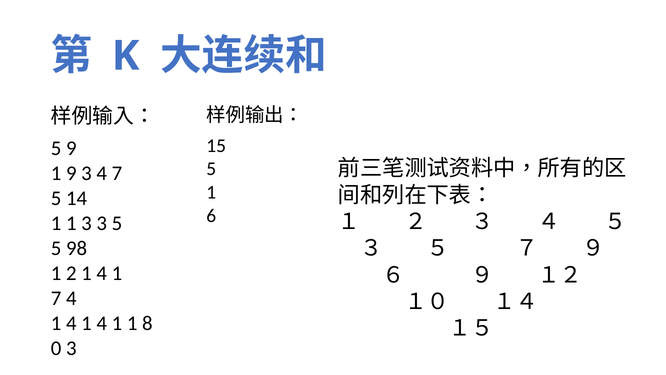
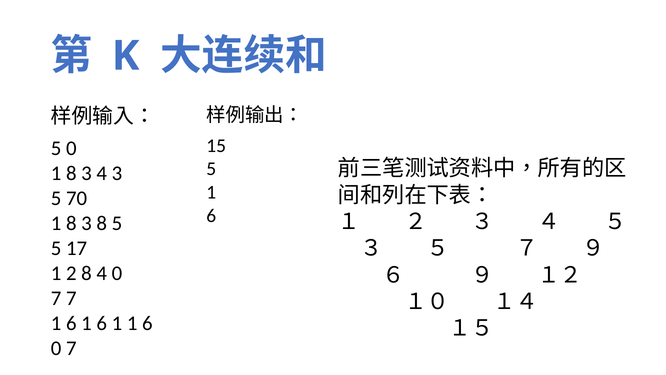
5 9: 9 -> 0
9 at (71, 173): 9 -> 8
4 7: 7 -> 3
14: 14 -> 70
1 at (71, 223): 1 -> 8
3 3: 3 -> 8
98: 98 -> 17
2 1: 1 -> 8
1 at (117, 273): 1 -> 0
7 4: 4 -> 7
4 at (71, 323): 4 -> 6
4 at (102, 323): 4 -> 6
1 1 8: 8 -> 6
3 at (71, 348): 3 -> 7
